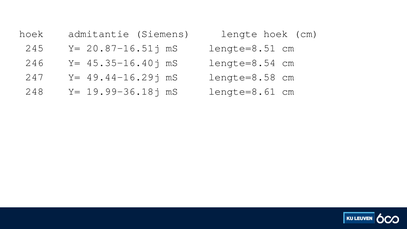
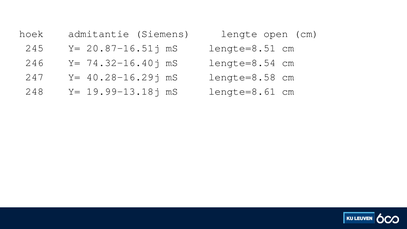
lengte hoek: hoek -> open
45.35-16.40j: 45.35-16.40j -> 74.32-16.40j
49.44-16.29j: 49.44-16.29j -> 40.28-16.29j
19.99-36.18j: 19.99-36.18j -> 19.99-13.18j
